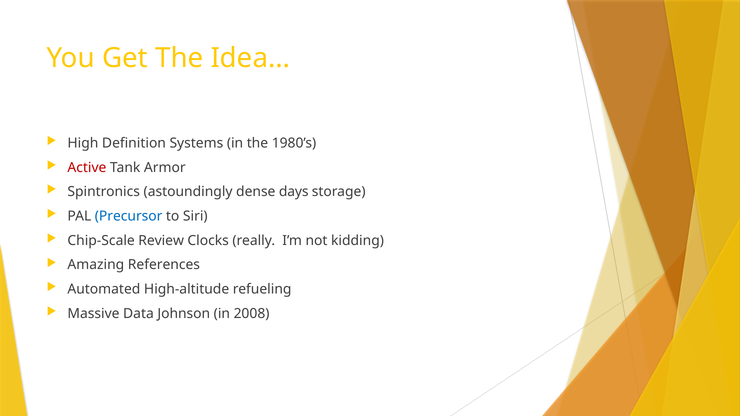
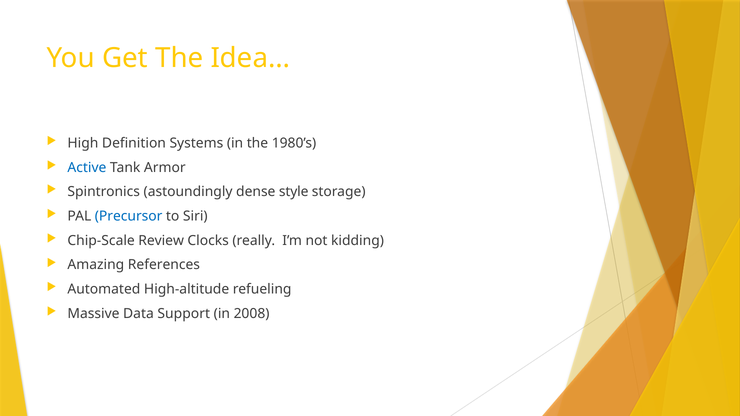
Active colour: red -> blue
days: days -> style
Johnson: Johnson -> Support
